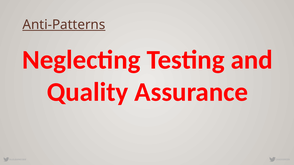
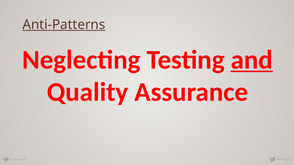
and underline: none -> present
